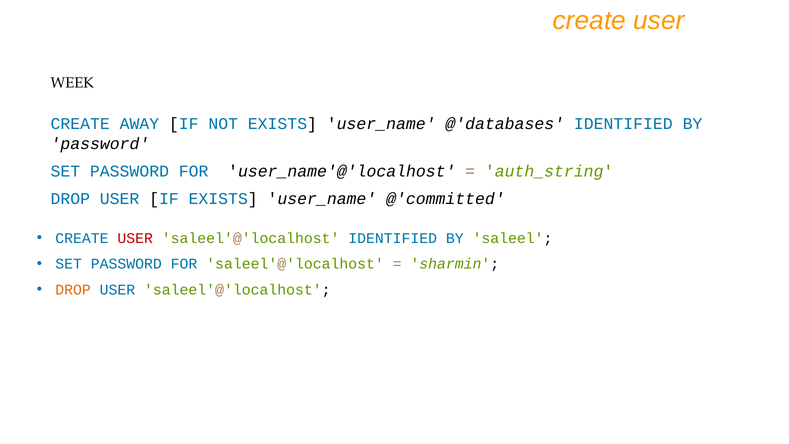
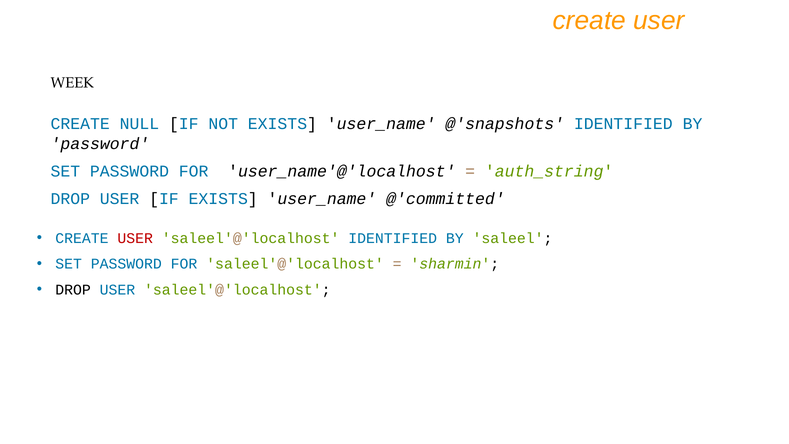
AWAY: AWAY -> NULL
@'databases: @'databases -> @'snapshots
DROP at (73, 289) colour: orange -> black
